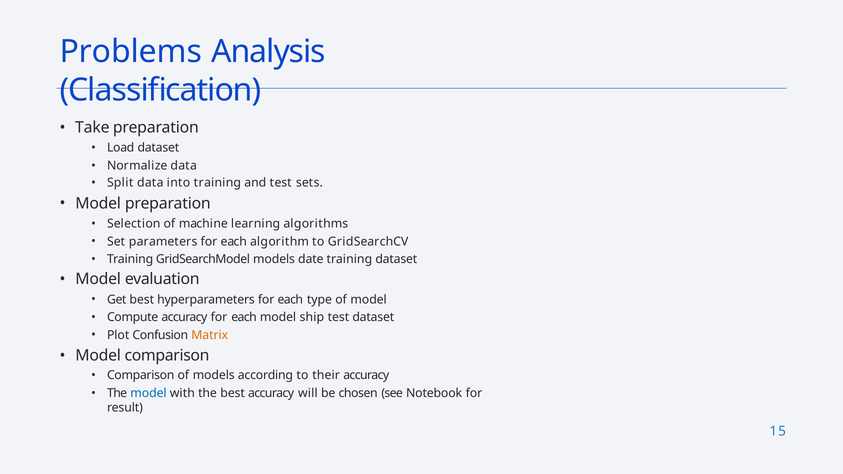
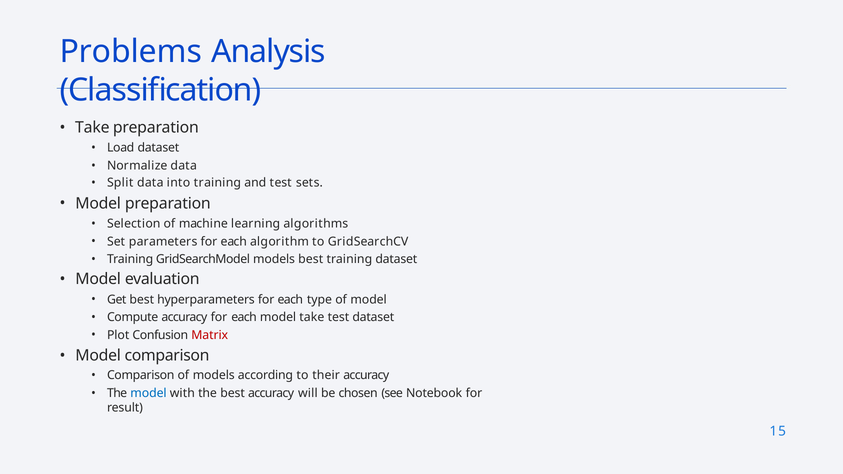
models date: date -> best
model ship: ship -> take
Matrix colour: orange -> red
